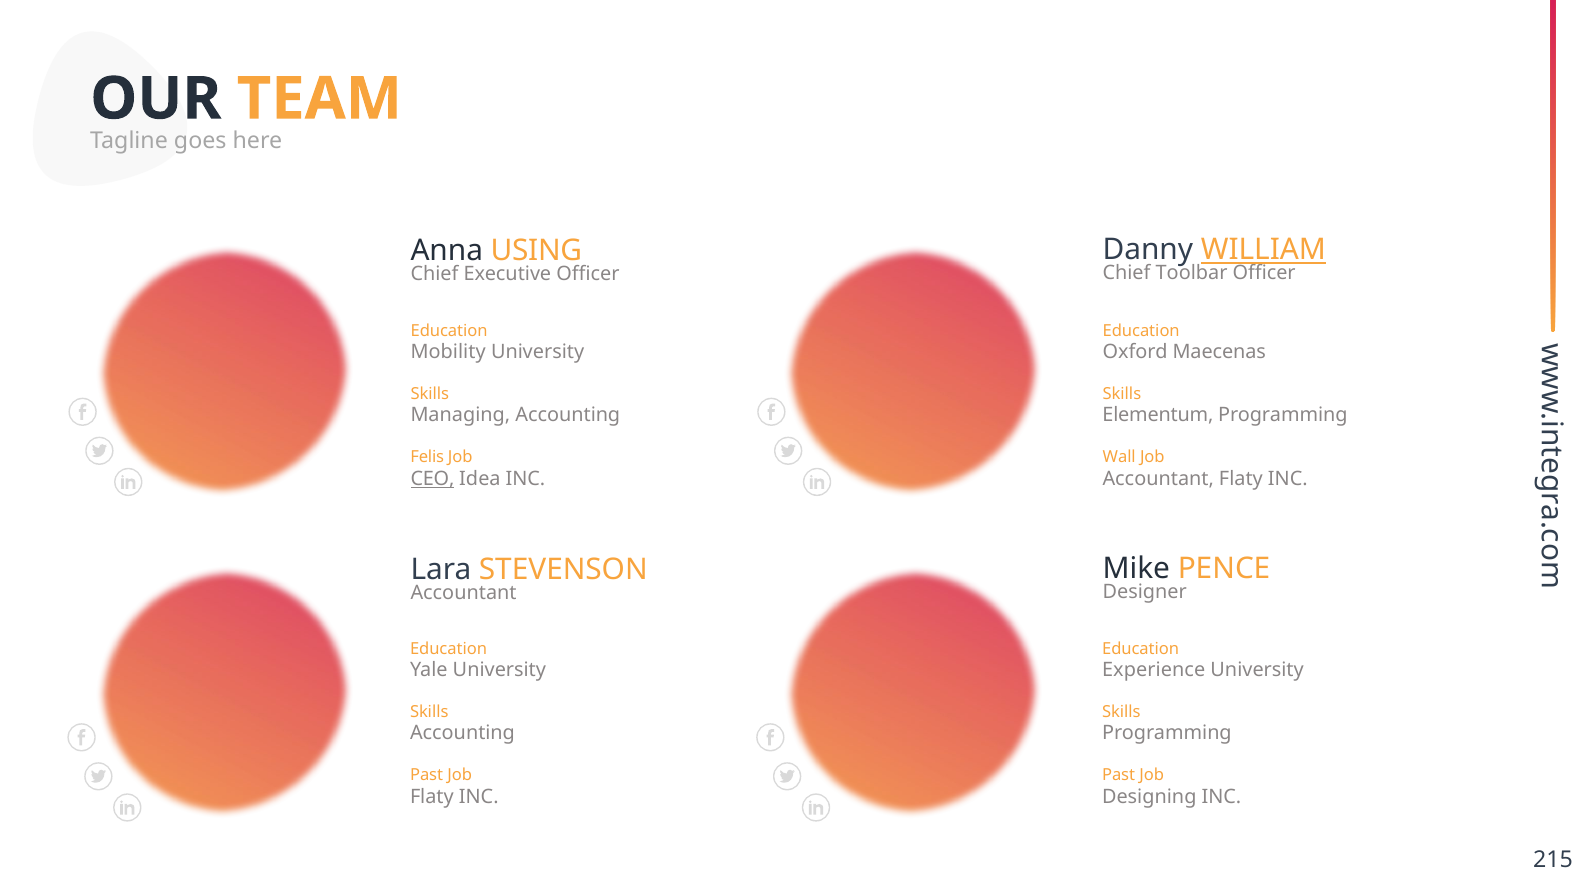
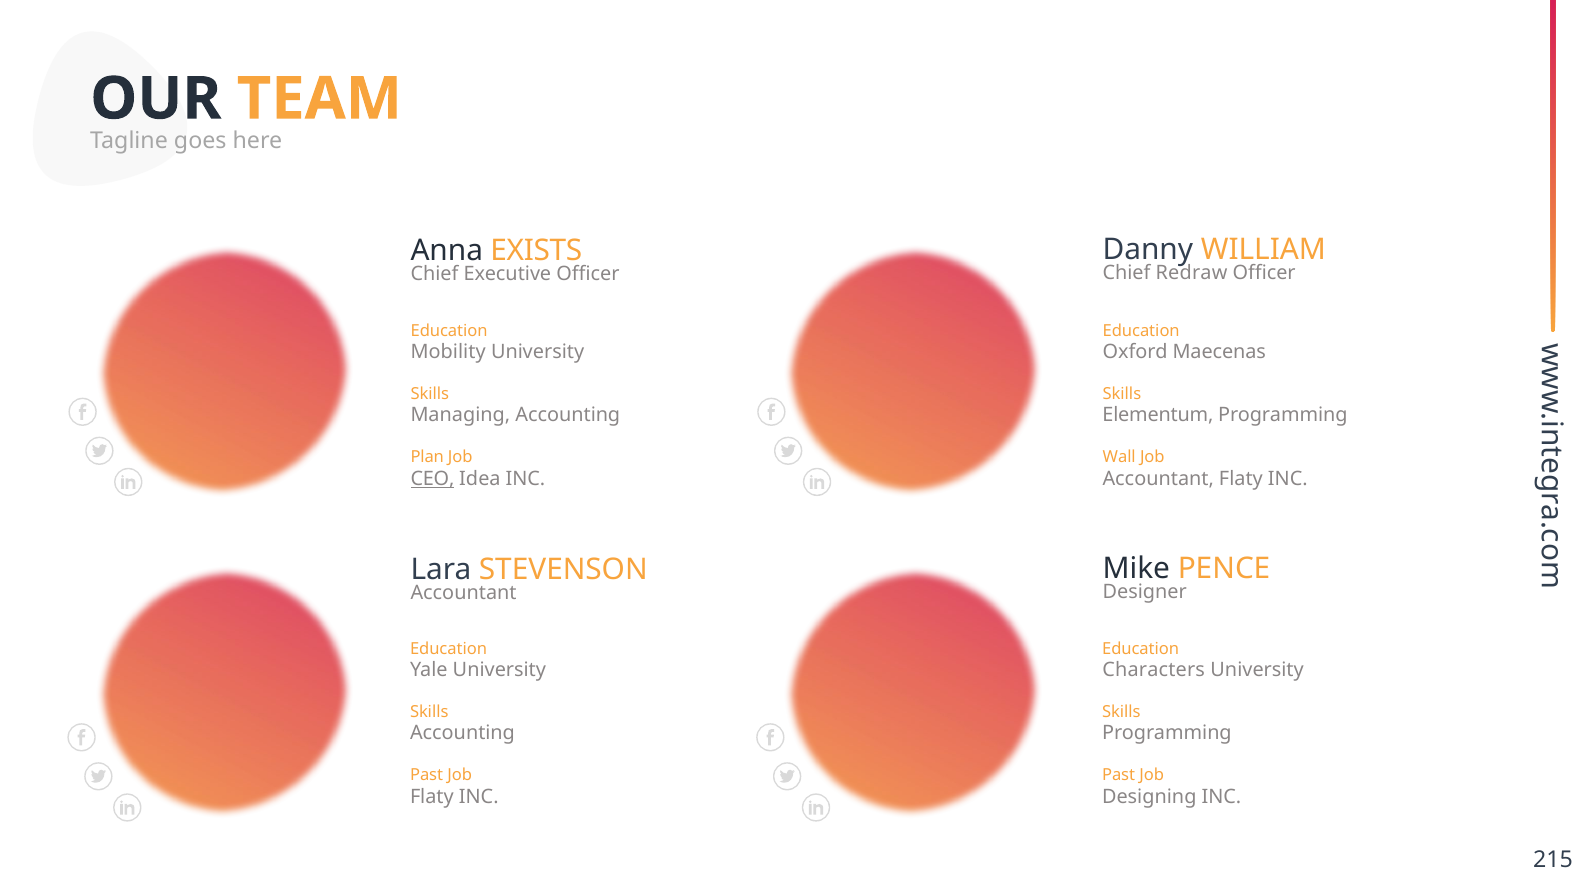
WILLIAM underline: present -> none
USING: USING -> EXISTS
Toolbar: Toolbar -> Redraw
Felis: Felis -> Plan
Experience: Experience -> Characters
